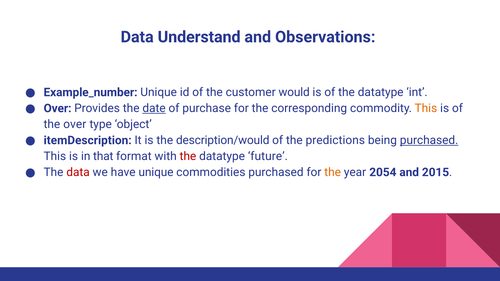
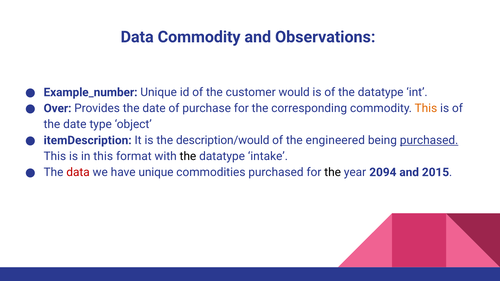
Data Understand: Understand -> Commodity
date at (154, 108) underline: present -> none
over at (75, 124): over -> date
predictions: predictions -> engineered
in that: that -> this
the at (188, 156) colour: red -> black
future: future -> intake
the at (333, 172) colour: orange -> black
2054: 2054 -> 2094
